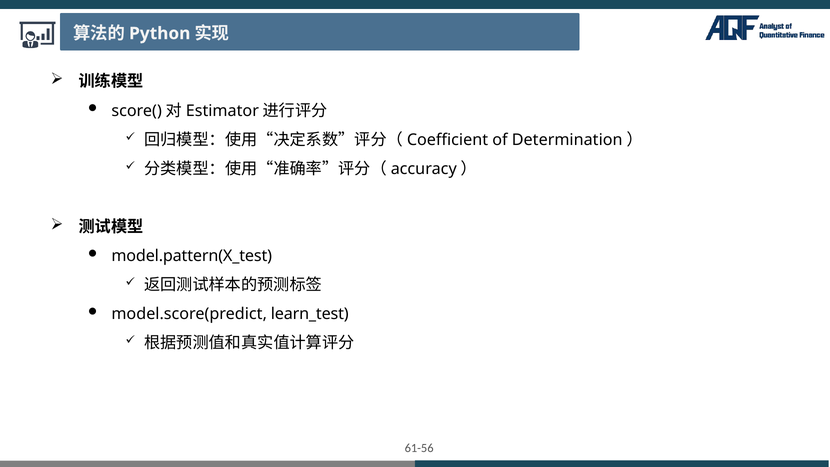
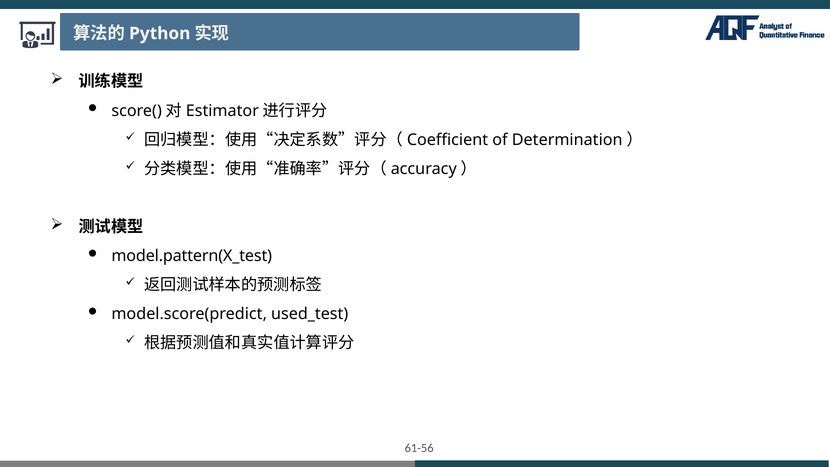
learn_test: learn_test -> used_test
